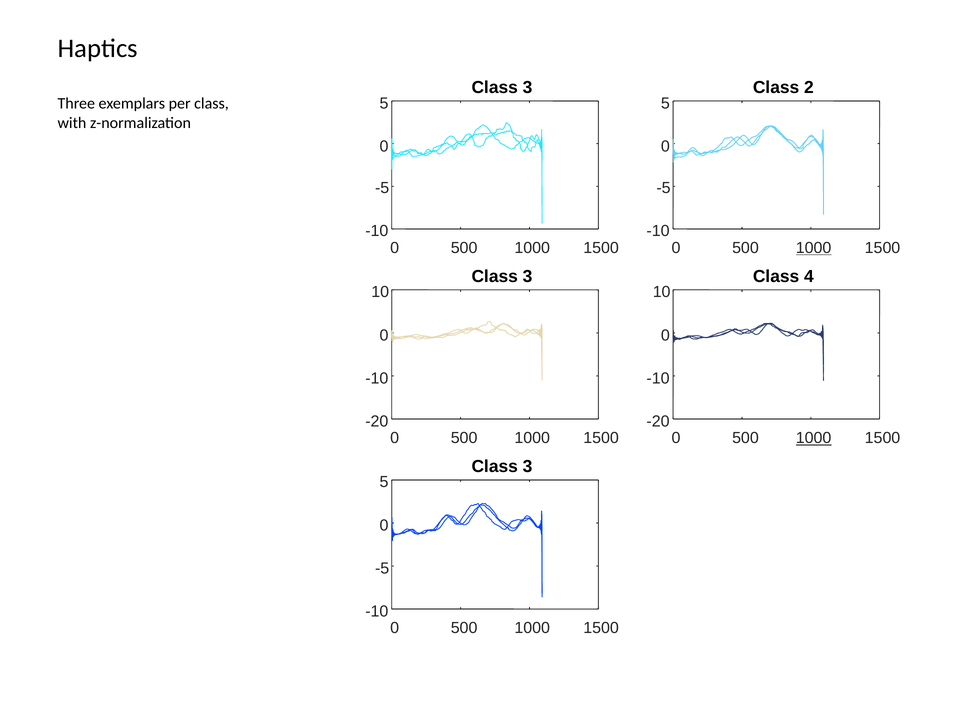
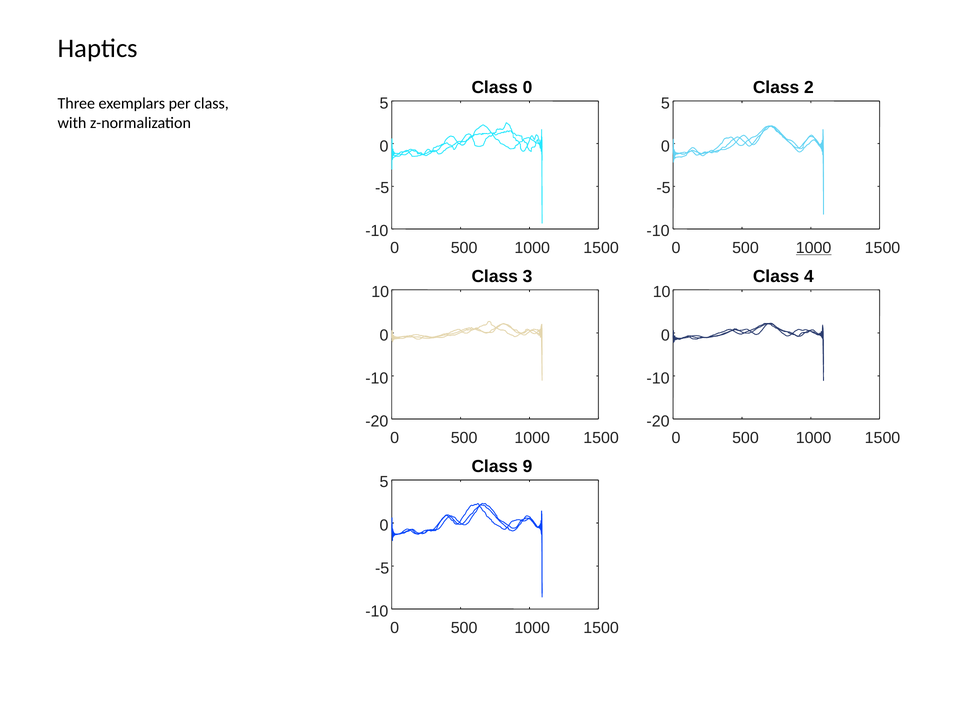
3 at (528, 88): 3 -> 0
1000 at (814, 438) underline: present -> none
3 at (528, 467): 3 -> 9
